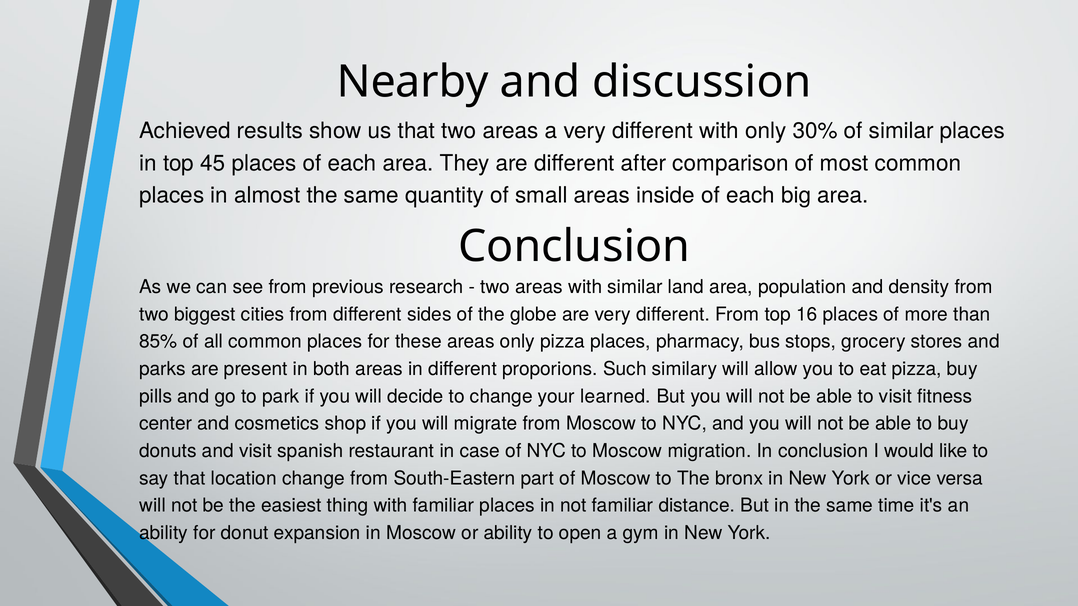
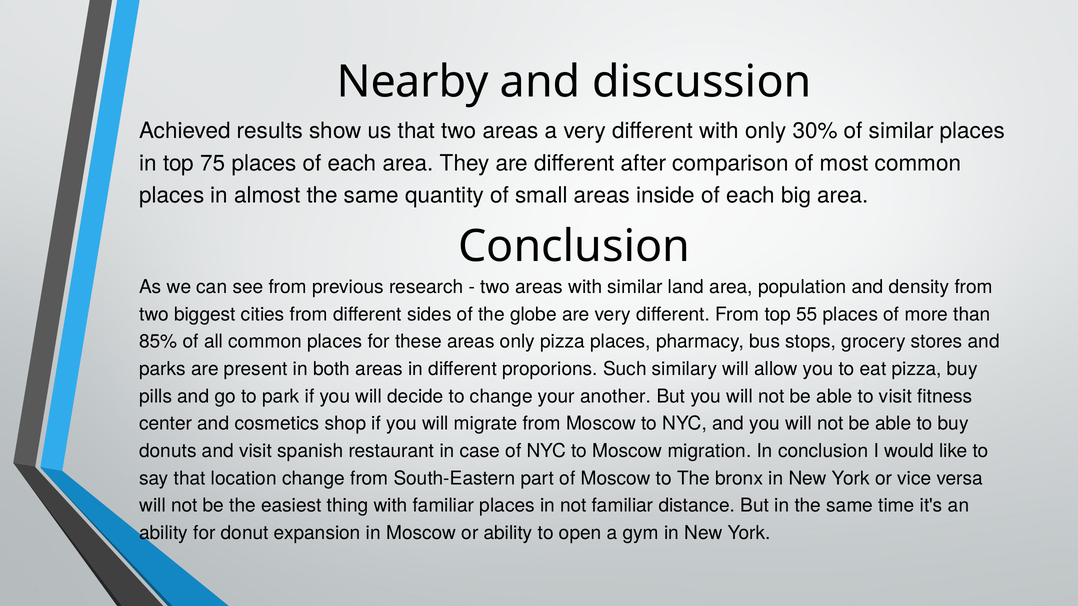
45: 45 -> 75
16: 16 -> 55
learned: learned -> another
